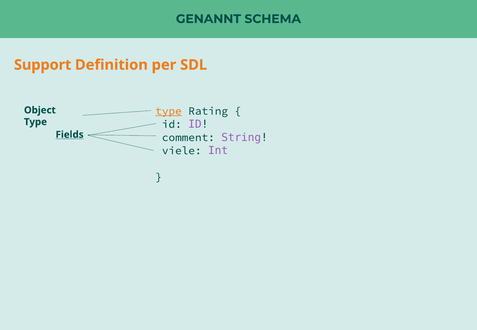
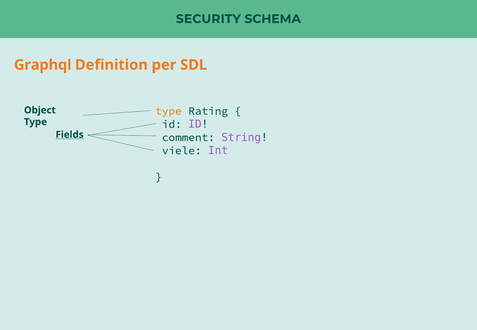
GENANNT: GENANNT -> SECURITY
Support: Support -> Graphql
type at (169, 111) underline: present -> none
